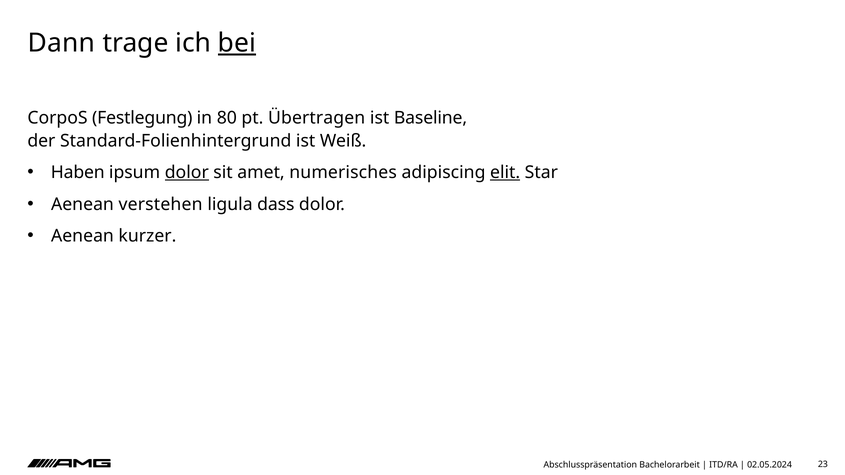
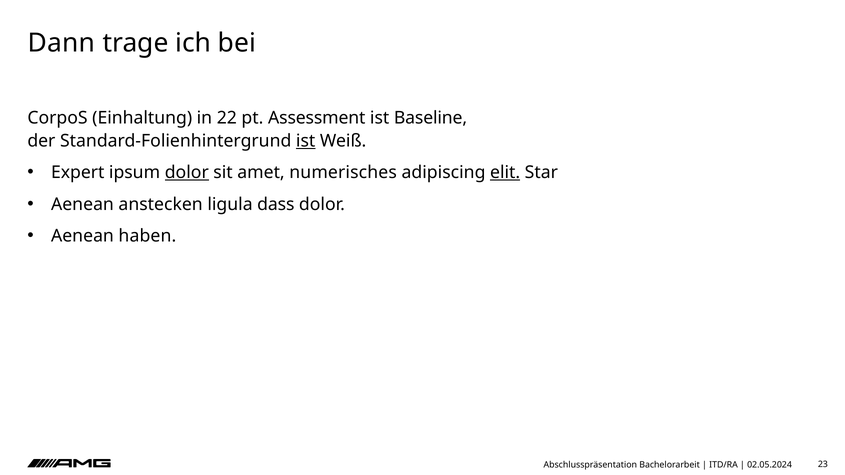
bei underline: present -> none
Festlegung: Festlegung -> Einhaltung
80: 80 -> 22
Übertragen: Übertragen -> Assessment
ist at (306, 141) underline: none -> present
Haben: Haben -> Expert
verstehen: verstehen -> anstecken
kurzer: kurzer -> haben
